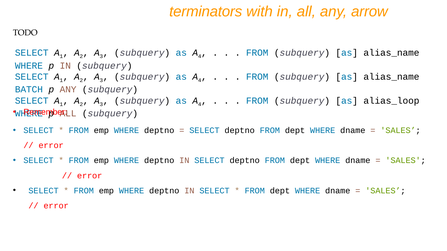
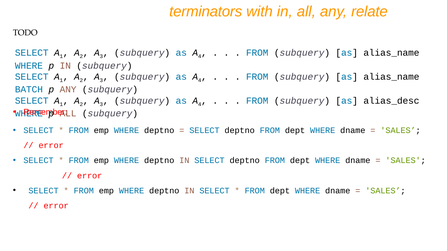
arrow: arrow -> relate
alias_loop: alias_loop -> alias_desc
